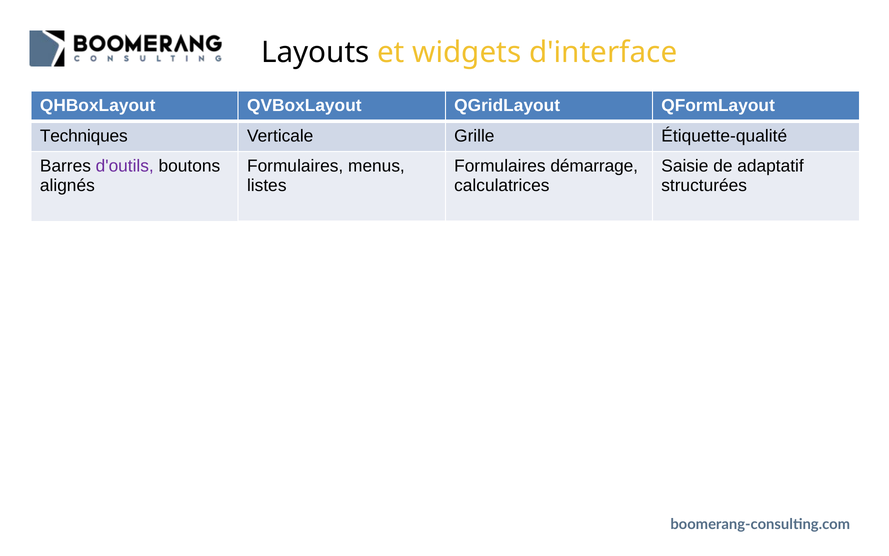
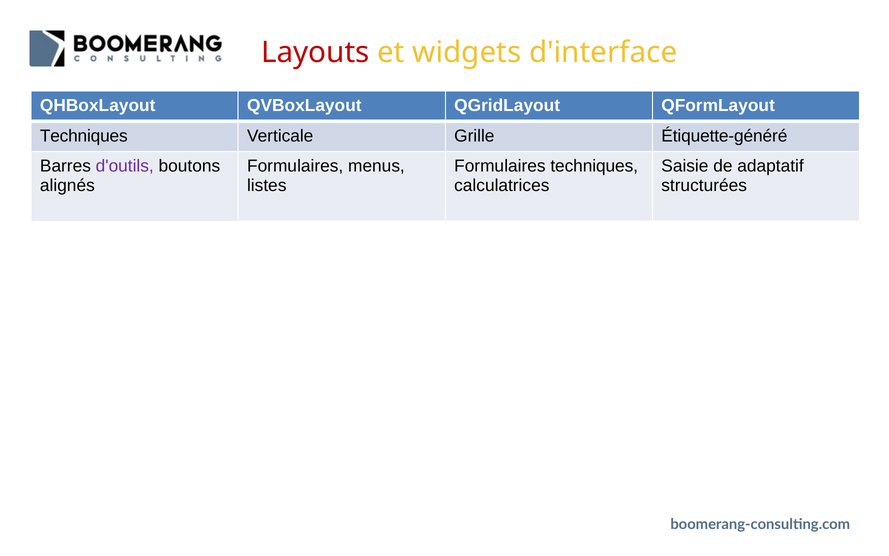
Layouts colour: black -> red
Étiquette-qualité: Étiquette-qualité -> Étiquette-généré
Formulaires démarrage: démarrage -> techniques
